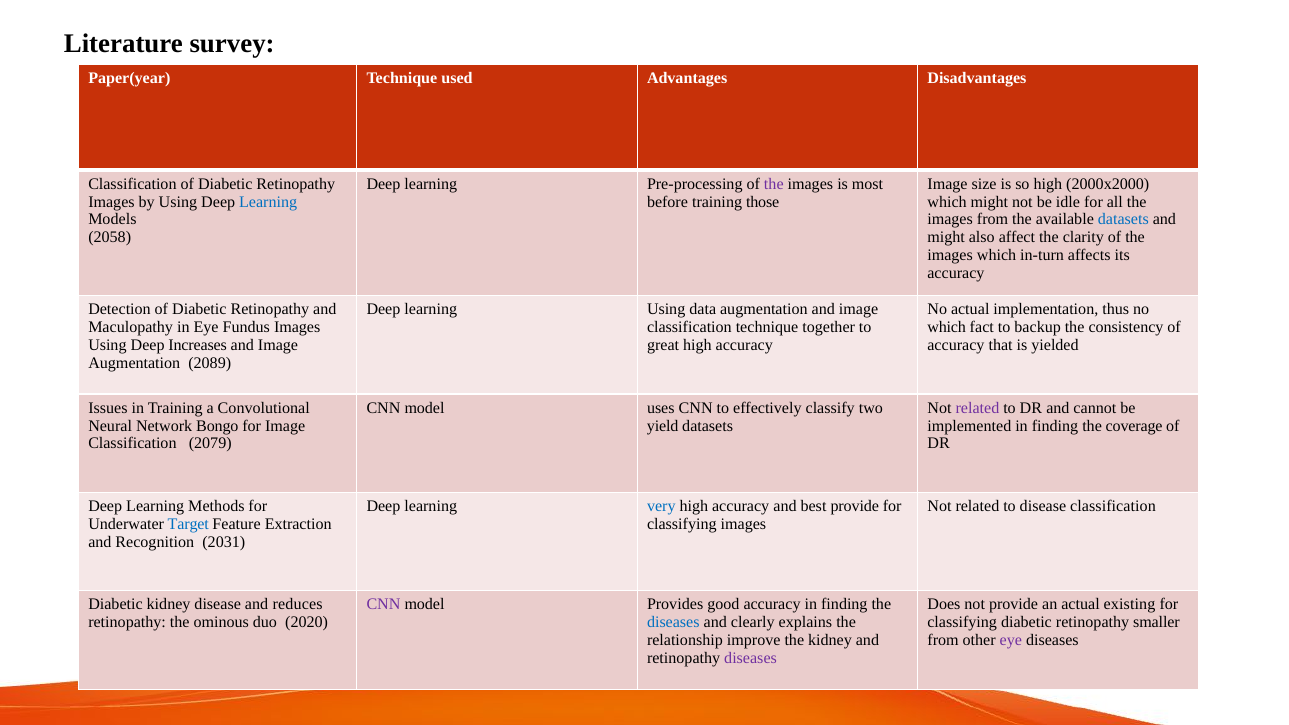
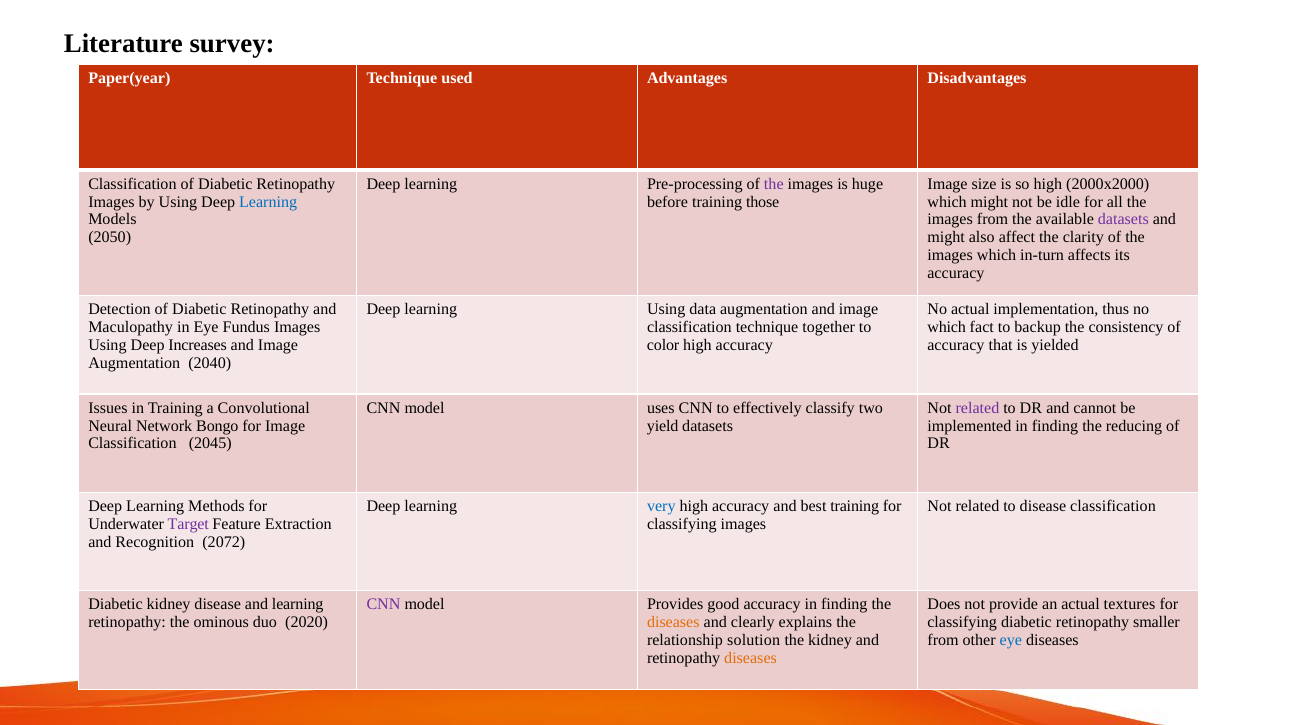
most: most -> huge
datasets at (1123, 220) colour: blue -> purple
2058: 2058 -> 2050
great: great -> color
2089: 2089 -> 2040
coverage: coverage -> reducing
2079: 2079 -> 2045
best provide: provide -> training
Target colour: blue -> purple
2031: 2031 -> 2072
and reduces: reduces -> learning
existing: existing -> textures
diseases at (673, 622) colour: blue -> orange
improve: improve -> solution
eye at (1011, 640) colour: purple -> blue
diseases at (751, 658) colour: purple -> orange
